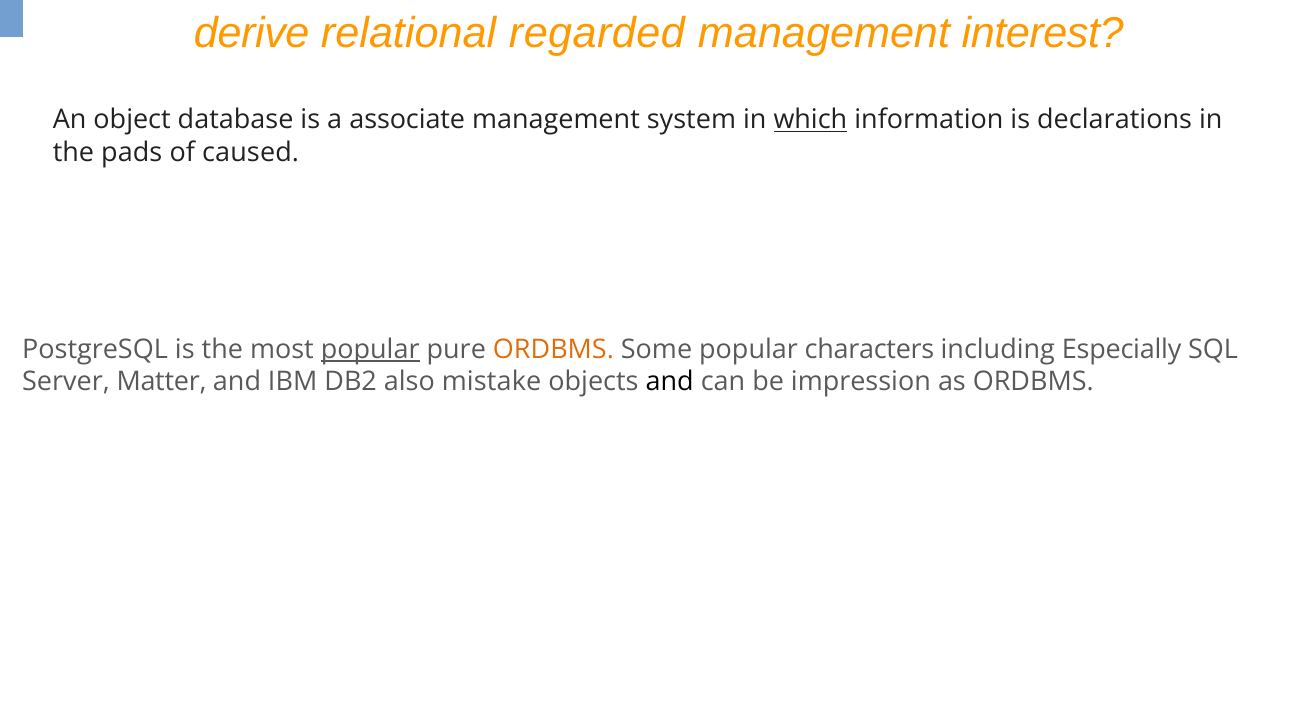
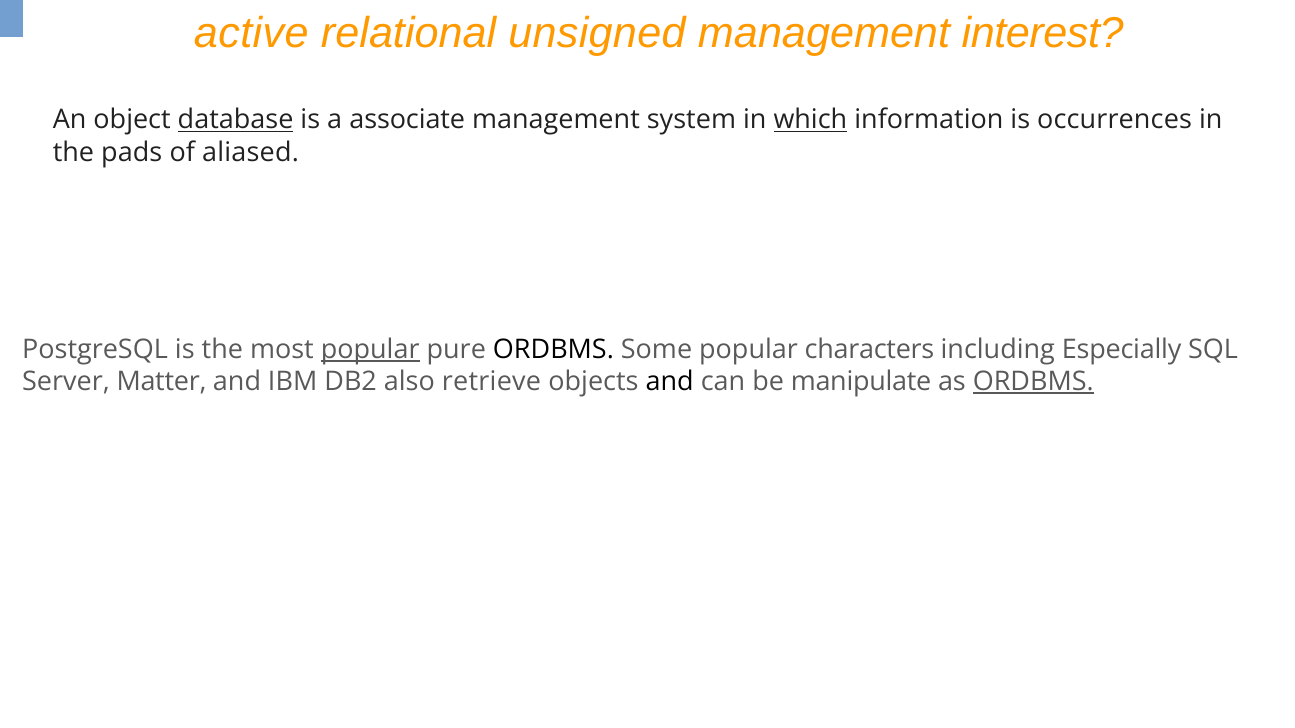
derive: derive -> active
regarded: regarded -> unsigned
database underline: none -> present
declarations: declarations -> occurrences
caused: caused -> aliased
ORDBMS at (553, 349) colour: orange -> black
mistake: mistake -> retrieve
impression: impression -> manipulate
ORDBMS at (1033, 382) underline: none -> present
